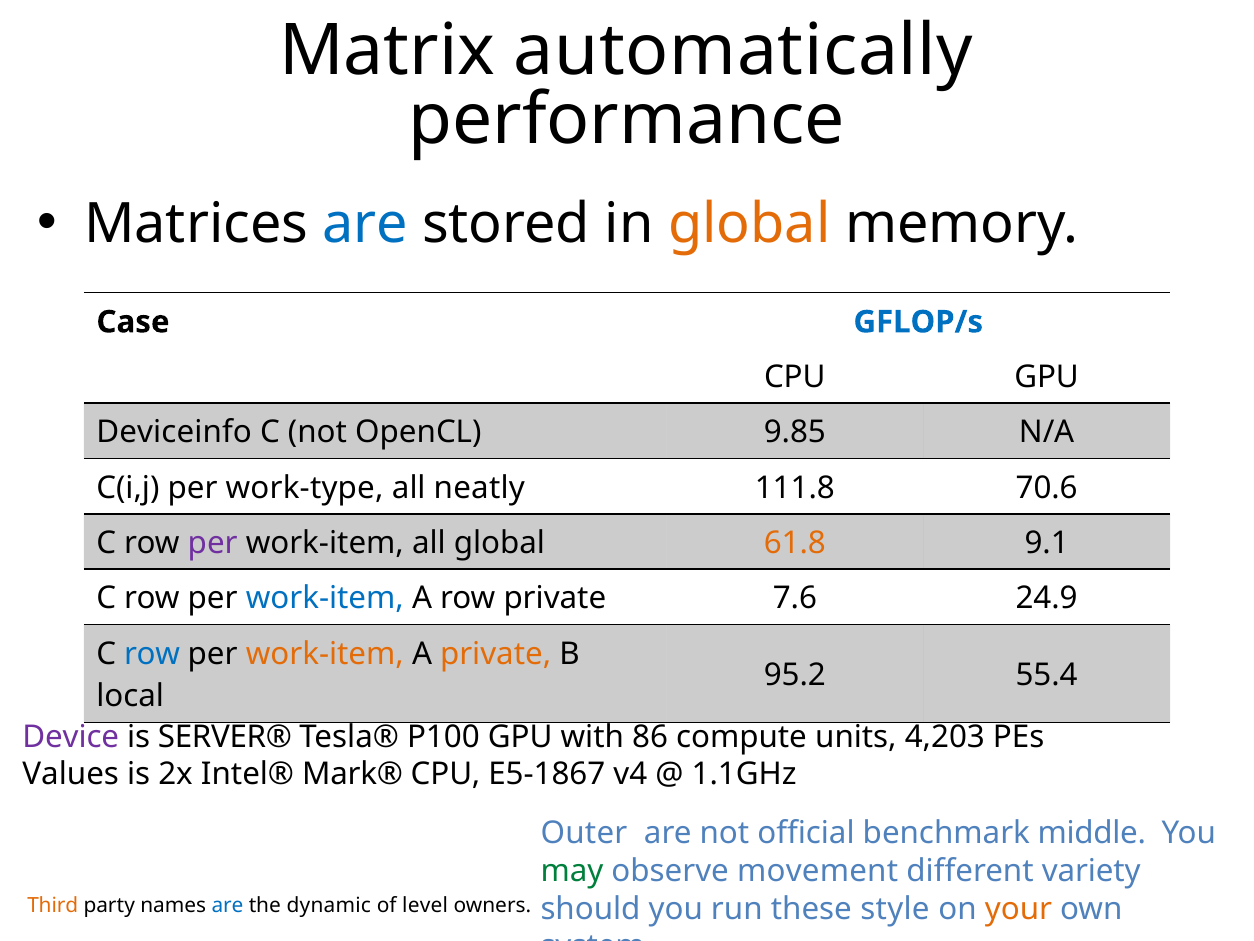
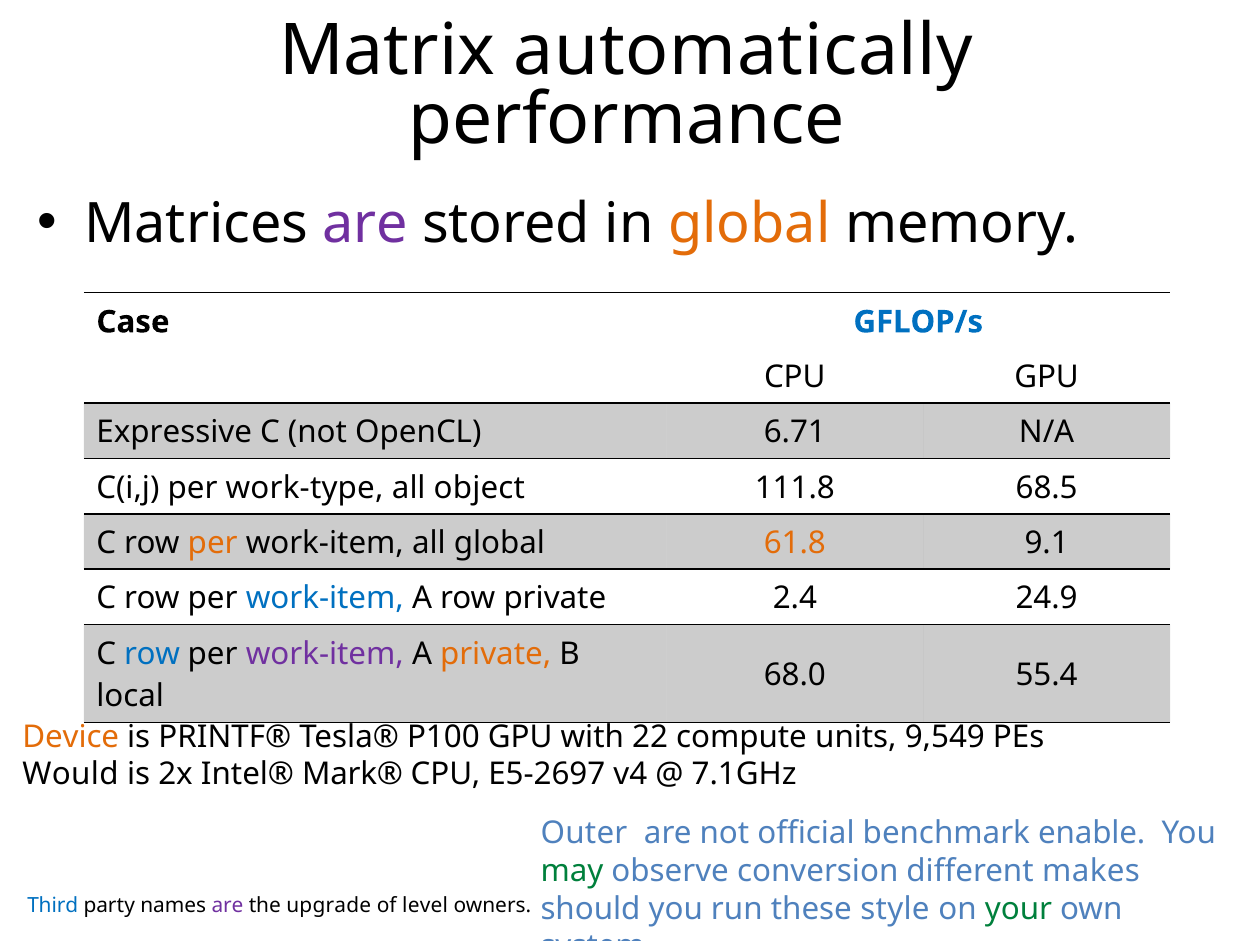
are at (365, 224) colour: blue -> purple
Deviceinfo: Deviceinfo -> Expressive
9.85: 9.85 -> 6.71
neatly: neatly -> object
70.6: 70.6 -> 68.5
per at (213, 543) colour: purple -> orange
7.6: 7.6 -> 2.4
work-item at (325, 653) colour: orange -> purple
95.2: 95.2 -> 68.0
Device colour: purple -> orange
SERVER®: SERVER® -> PRINTF®
86: 86 -> 22
4,203: 4,203 -> 9,549
Values: Values -> Would
E5-1867: E5-1867 -> E5-2697
1.1GHz: 1.1GHz -> 7.1GHz
middle: middle -> enable
movement: movement -> conversion
variety: variety -> makes
Third colour: orange -> blue
are at (228, 905) colour: blue -> purple
dynamic: dynamic -> upgrade
your colour: orange -> green
